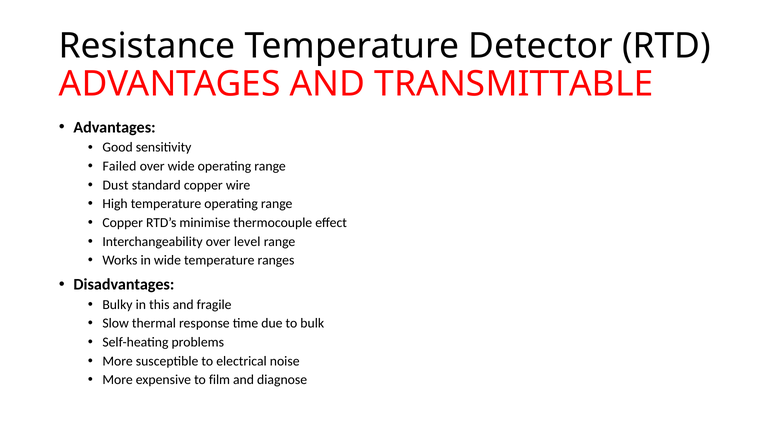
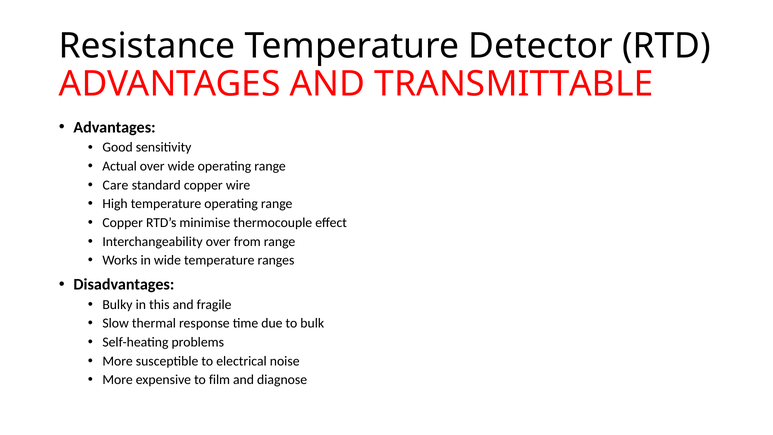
Failed: Failed -> Actual
Dust: Dust -> Care
level: level -> from
